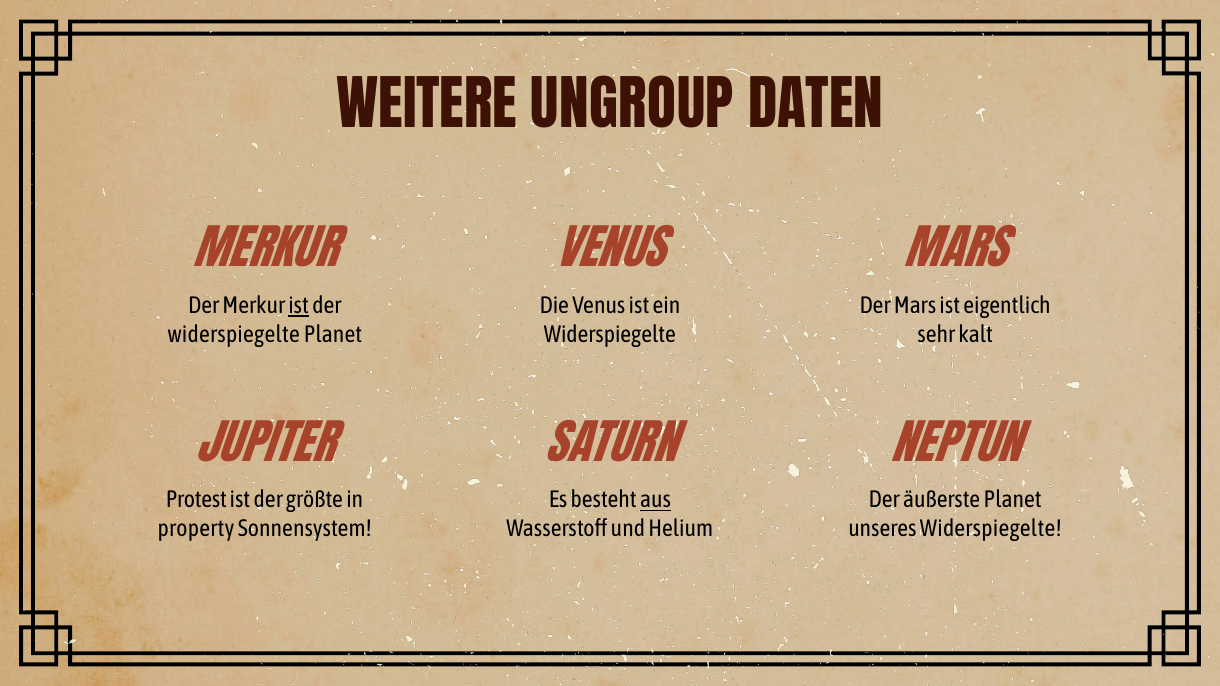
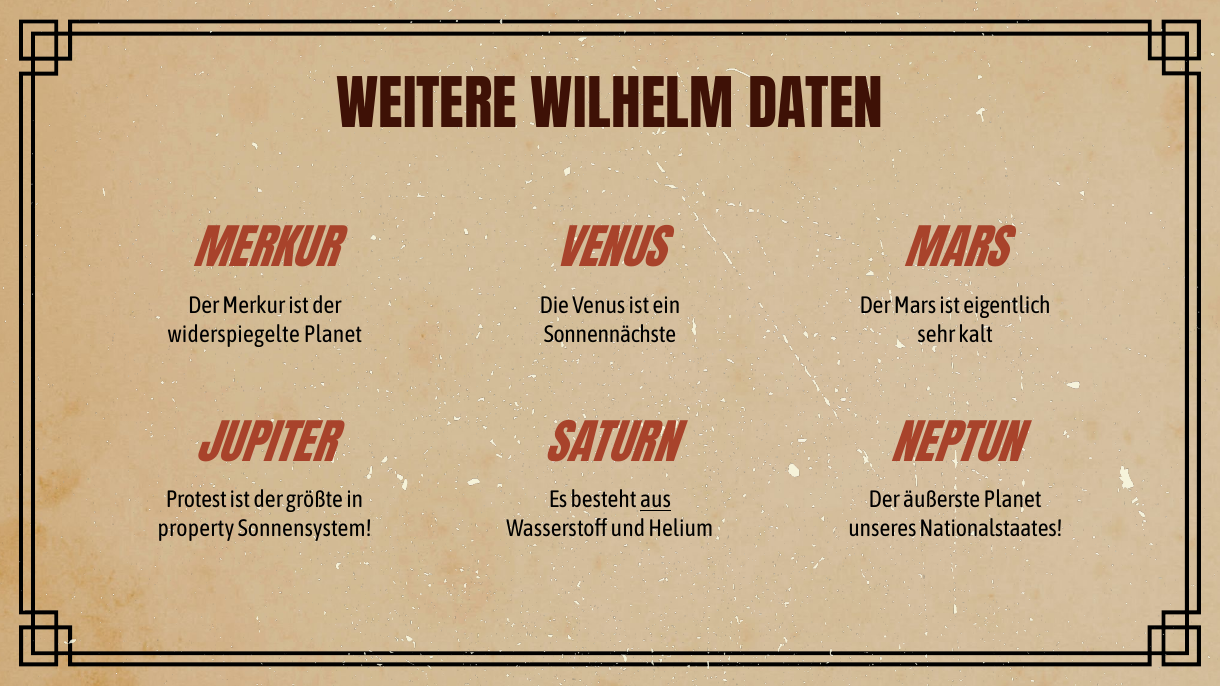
UNGROUP: UNGROUP -> WILHELM
ist at (299, 306) underline: present -> none
Widerspiegelte at (610, 334): Widerspiegelte -> Sonnennächste
unseres Widerspiegelte: Widerspiegelte -> Nationalstaates
